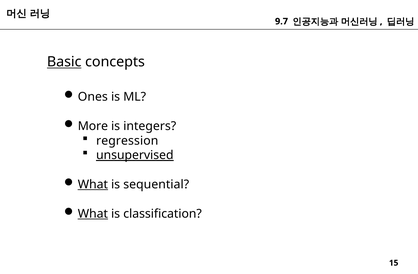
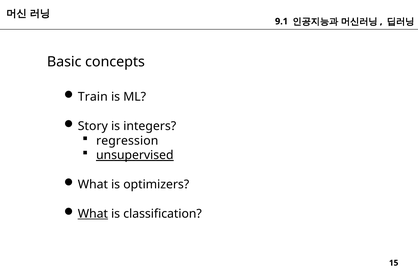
9.7: 9.7 -> 9.1
Basic underline: present -> none
Ones: Ones -> Train
More: More -> Story
What at (93, 185) underline: present -> none
sequential: sequential -> optimizers
